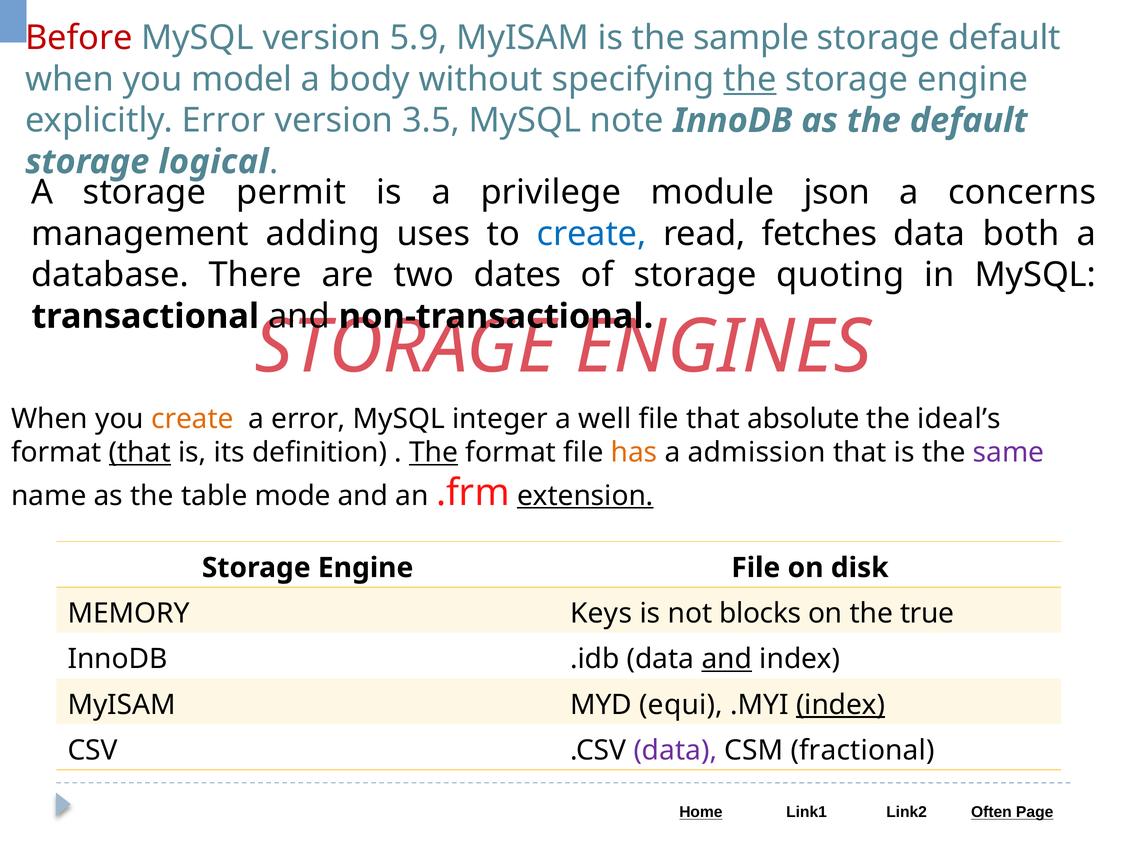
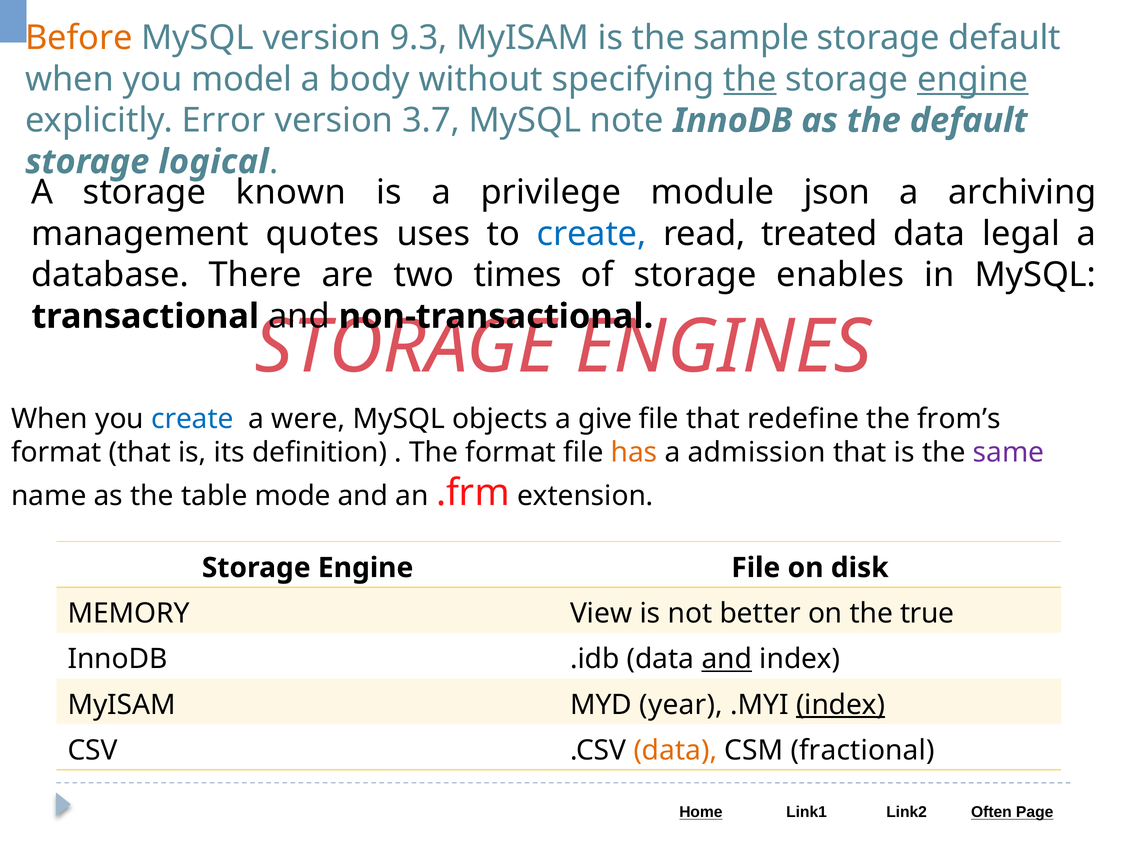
Before colour: red -> orange
5.9: 5.9 -> 9.3
engine at (973, 79) underline: none -> present
3.5: 3.5 -> 3.7
permit: permit -> known
concerns: concerns -> archiving
adding: adding -> quotes
fetches: fetches -> treated
both: both -> legal
dates: dates -> times
quoting: quoting -> enables
create at (192, 419) colour: orange -> blue
a error: error -> were
integer: integer -> objects
well: well -> give
absolute: absolute -> redefine
ideal’s: ideal’s -> from’s
that at (140, 453) underline: present -> none
The at (434, 453) underline: present -> none
extension underline: present -> none
Keys: Keys -> View
blocks: blocks -> better
equi: equi -> year
data at (675, 751) colour: purple -> orange
